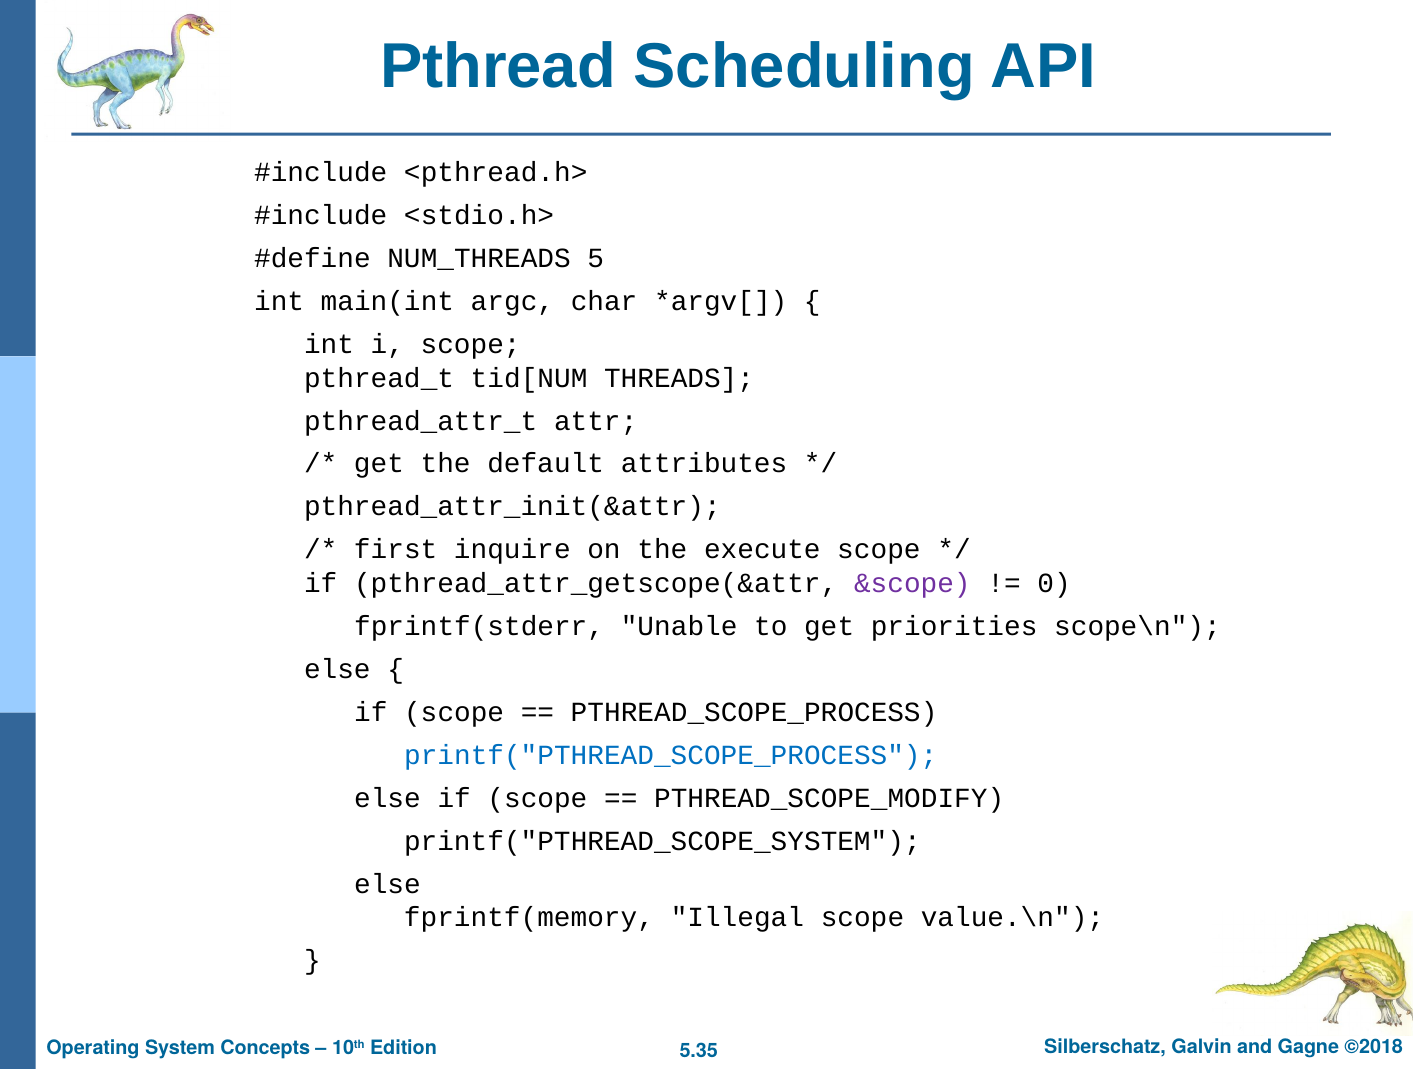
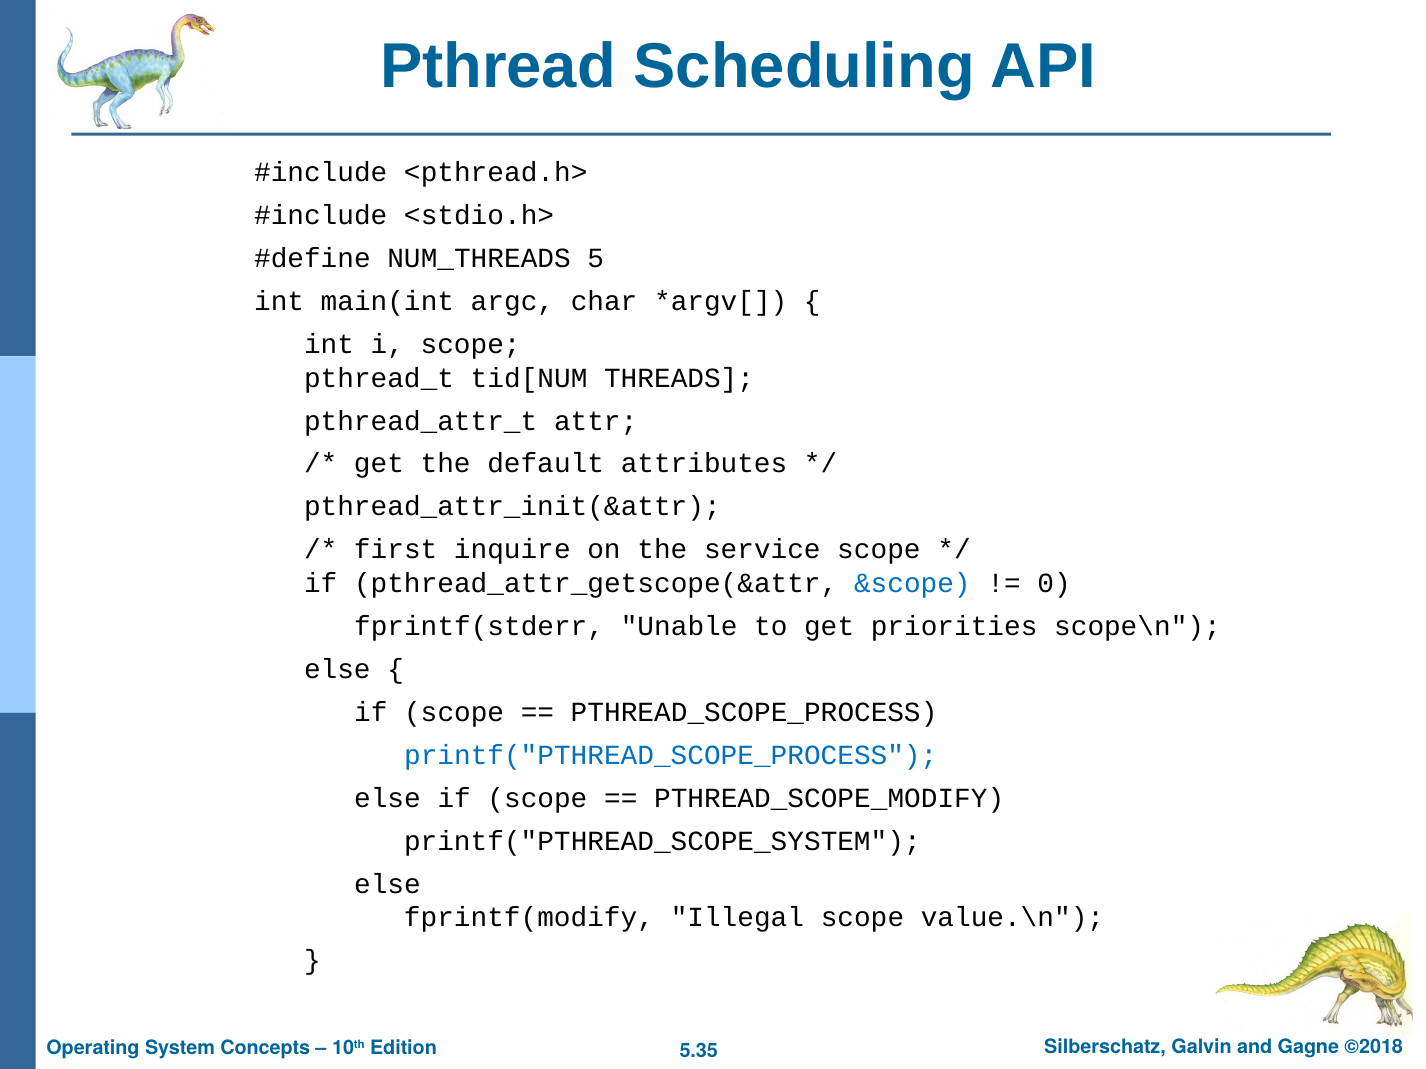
execute: execute -> service
&scope colour: purple -> blue
fprintf(memory: fprintf(memory -> fprintf(modify
